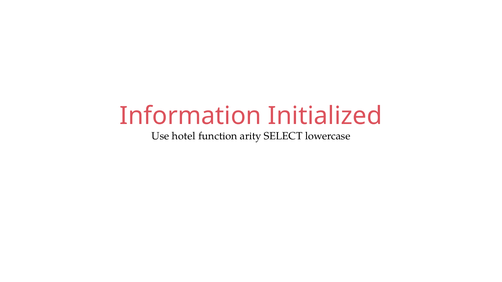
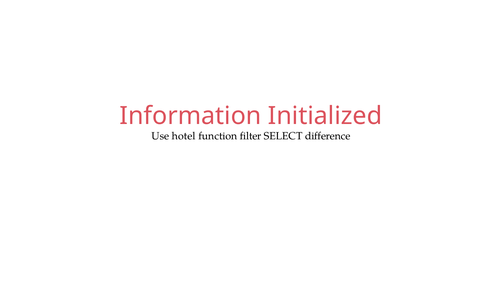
arity: arity -> filter
lowercase: lowercase -> difference
